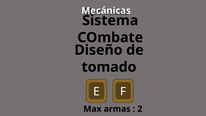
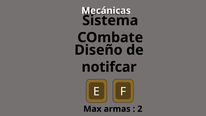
tomado: tomado -> notifcar
